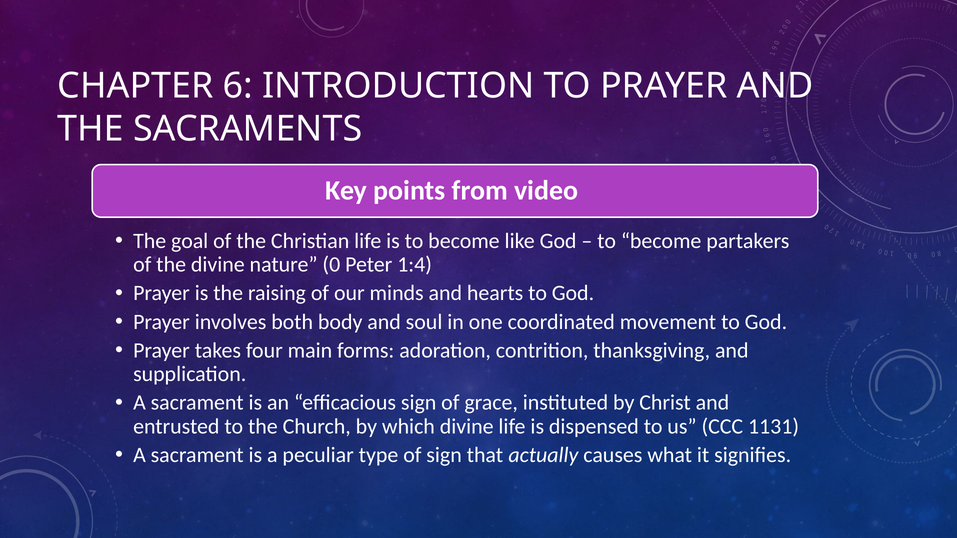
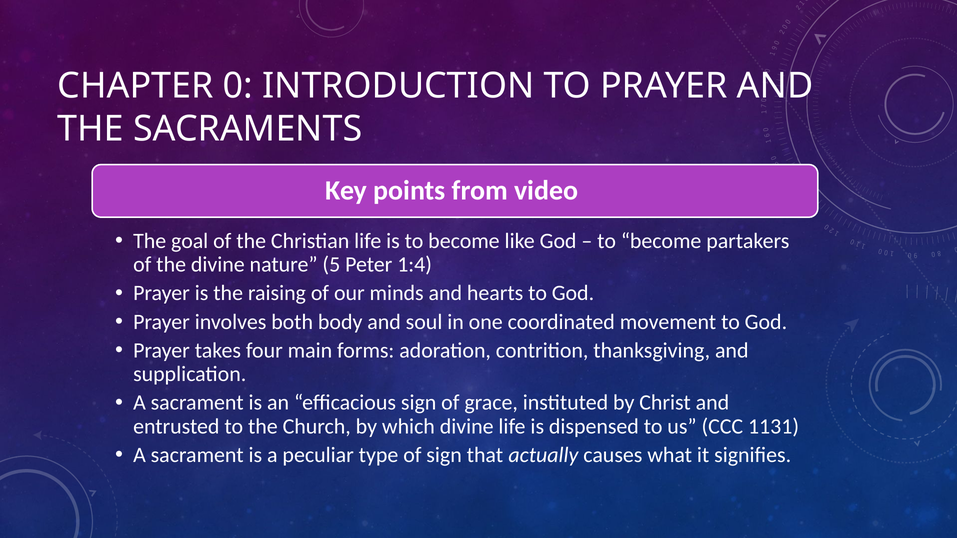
6: 6 -> 0
0: 0 -> 5
